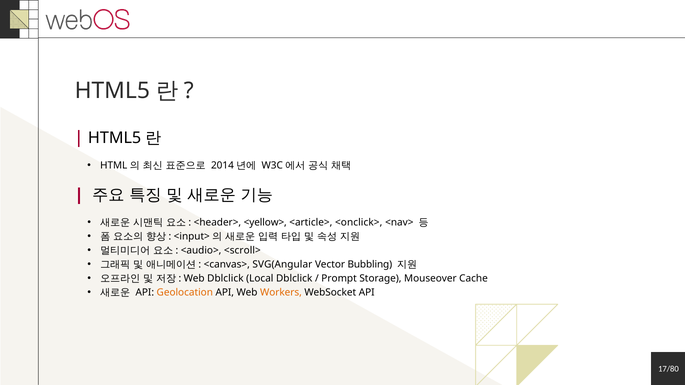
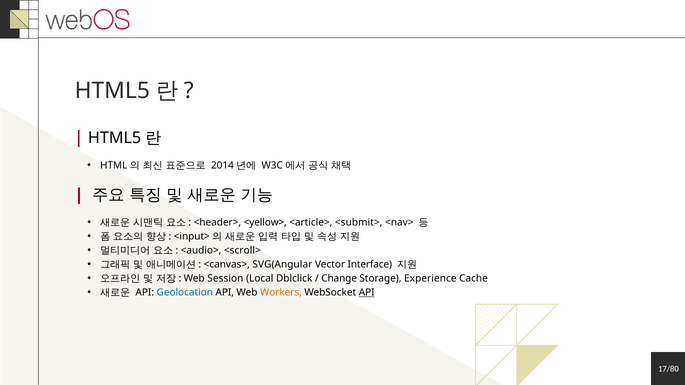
<onclick>: <onclick> -> <submit>
Bubbling: Bubbling -> Interface
Web Dblclick: Dblclick -> Session
Prompt: Prompt -> Change
Mouseover: Mouseover -> Experience
Geolocation colour: orange -> blue
API at (367, 293) underline: none -> present
